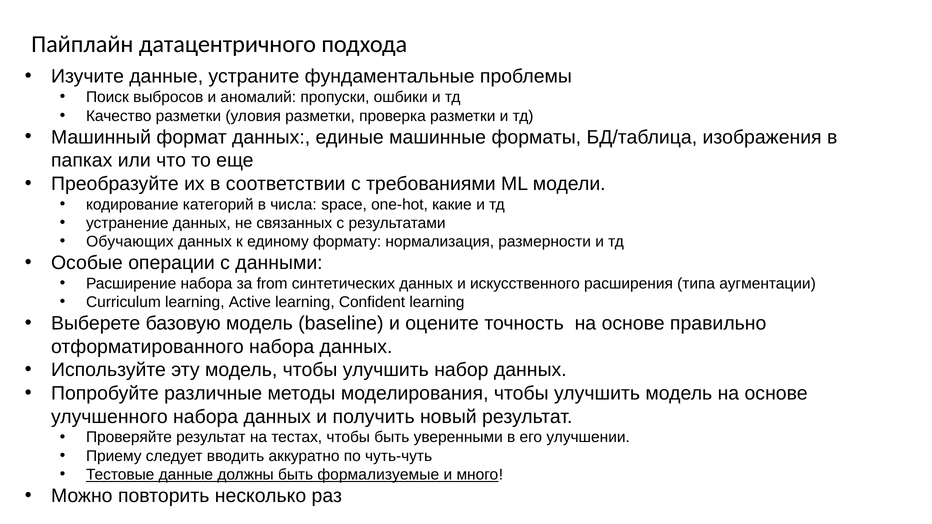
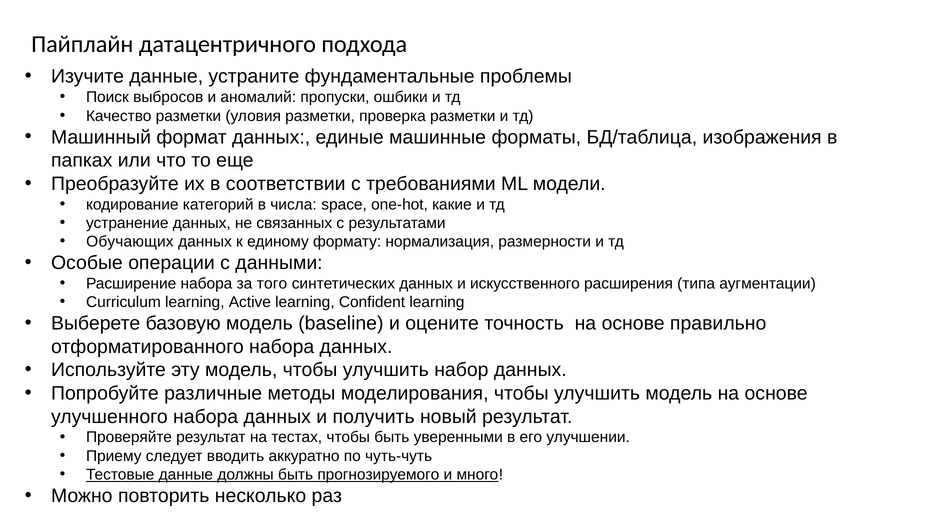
from: from -> того
формализуемые: формализуемые -> прогнозируемого
